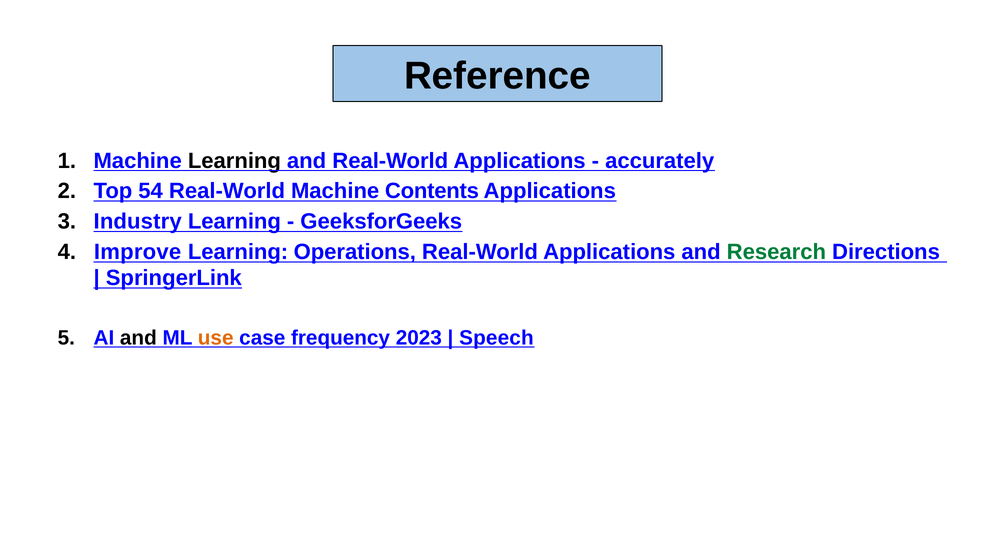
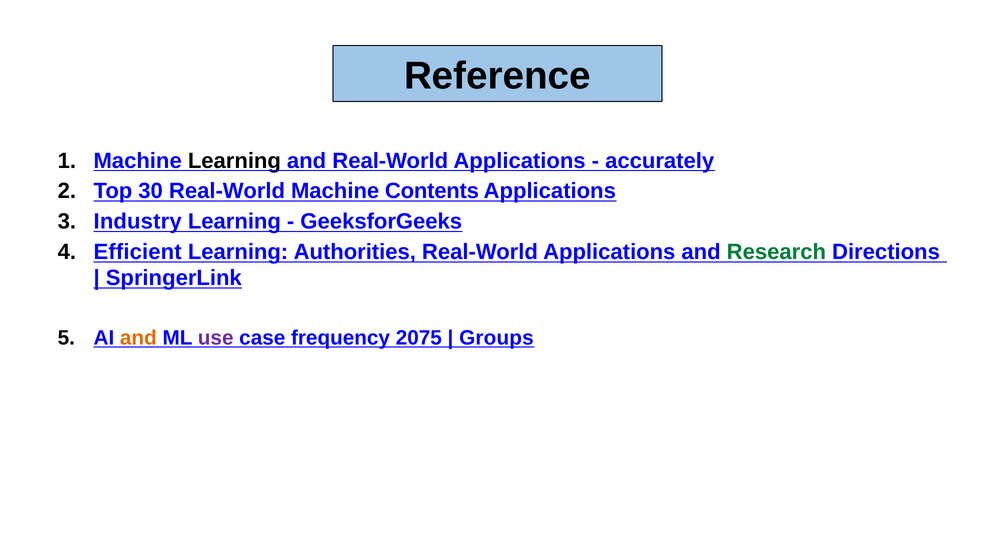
54: 54 -> 30
Improve: Improve -> Efficient
Operations: Operations -> Authorities
and at (138, 338) colour: black -> orange
use colour: orange -> purple
2023: 2023 -> 2075
Speech: Speech -> Groups
